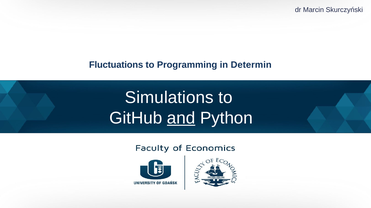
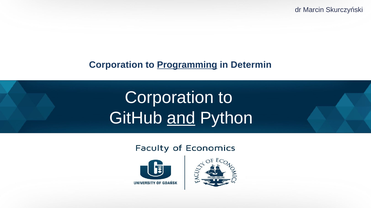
Fluctuations at (116, 65): Fluctuations -> Corporation
Programming underline: none -> present
Simulations at (169, 98): Simulations -> Corporation
